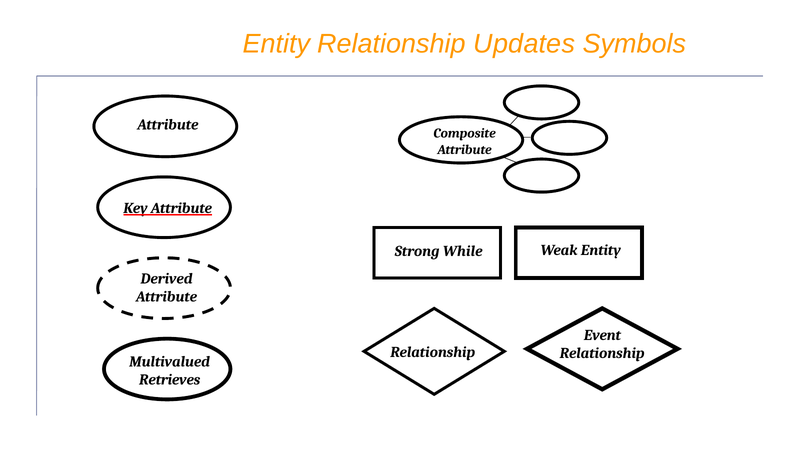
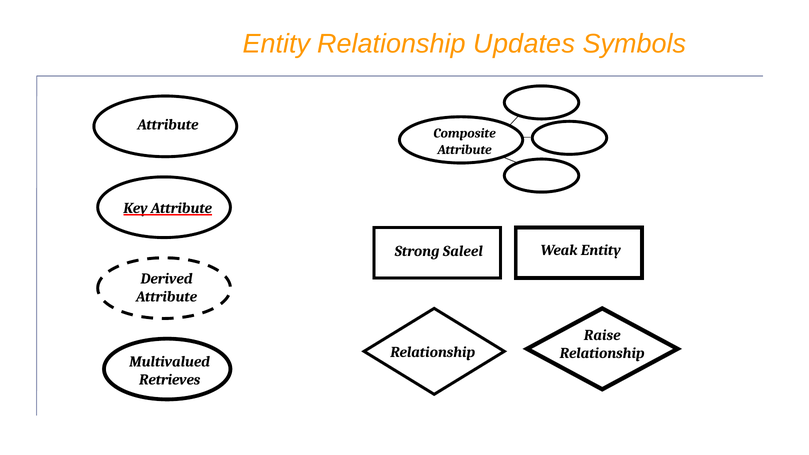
While: While -> Saleel
Event: Event -> Raise
